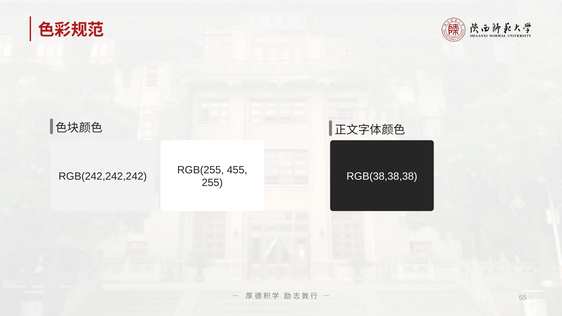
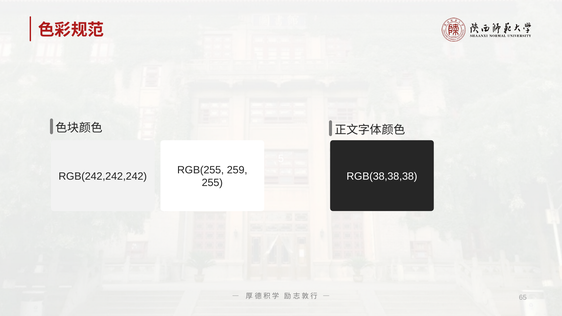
455: 455 -> 259
